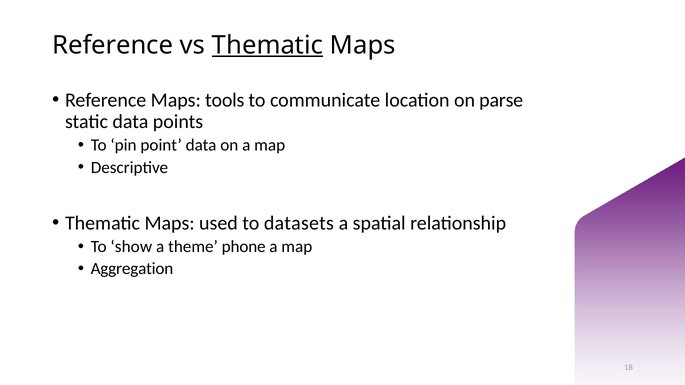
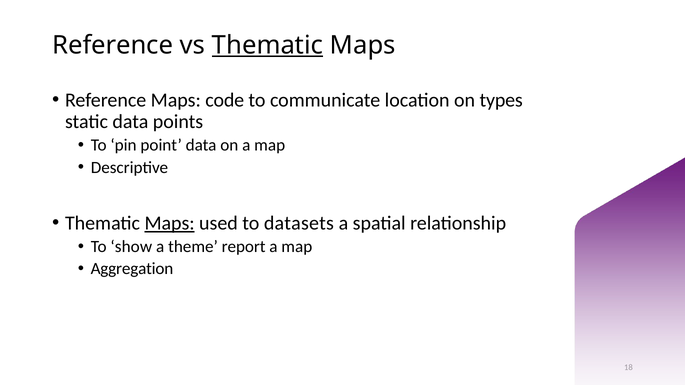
tools: tools -> code
parse: parse -> types
Maps at (170, 223) underline: none -> present
phone: phone -> report
